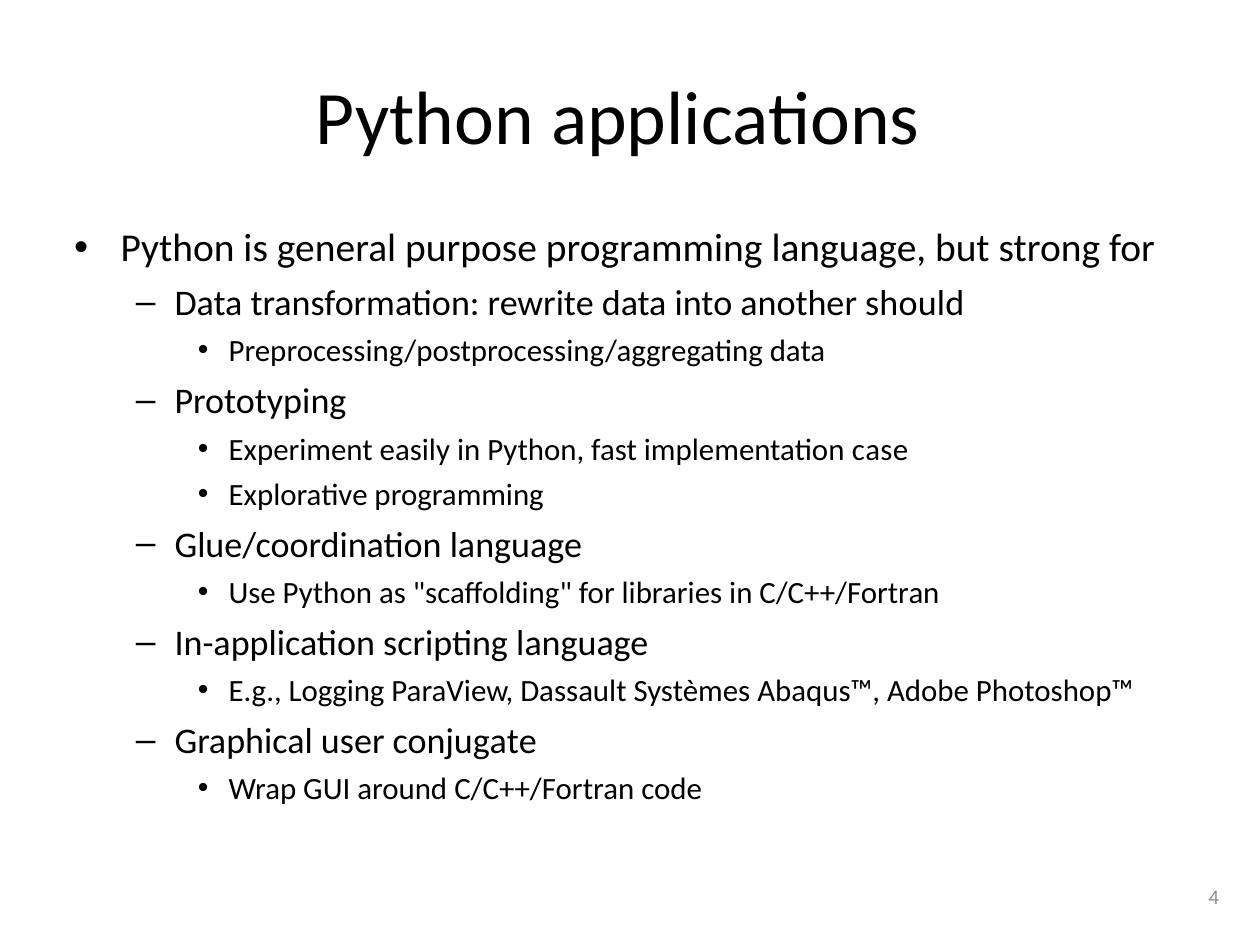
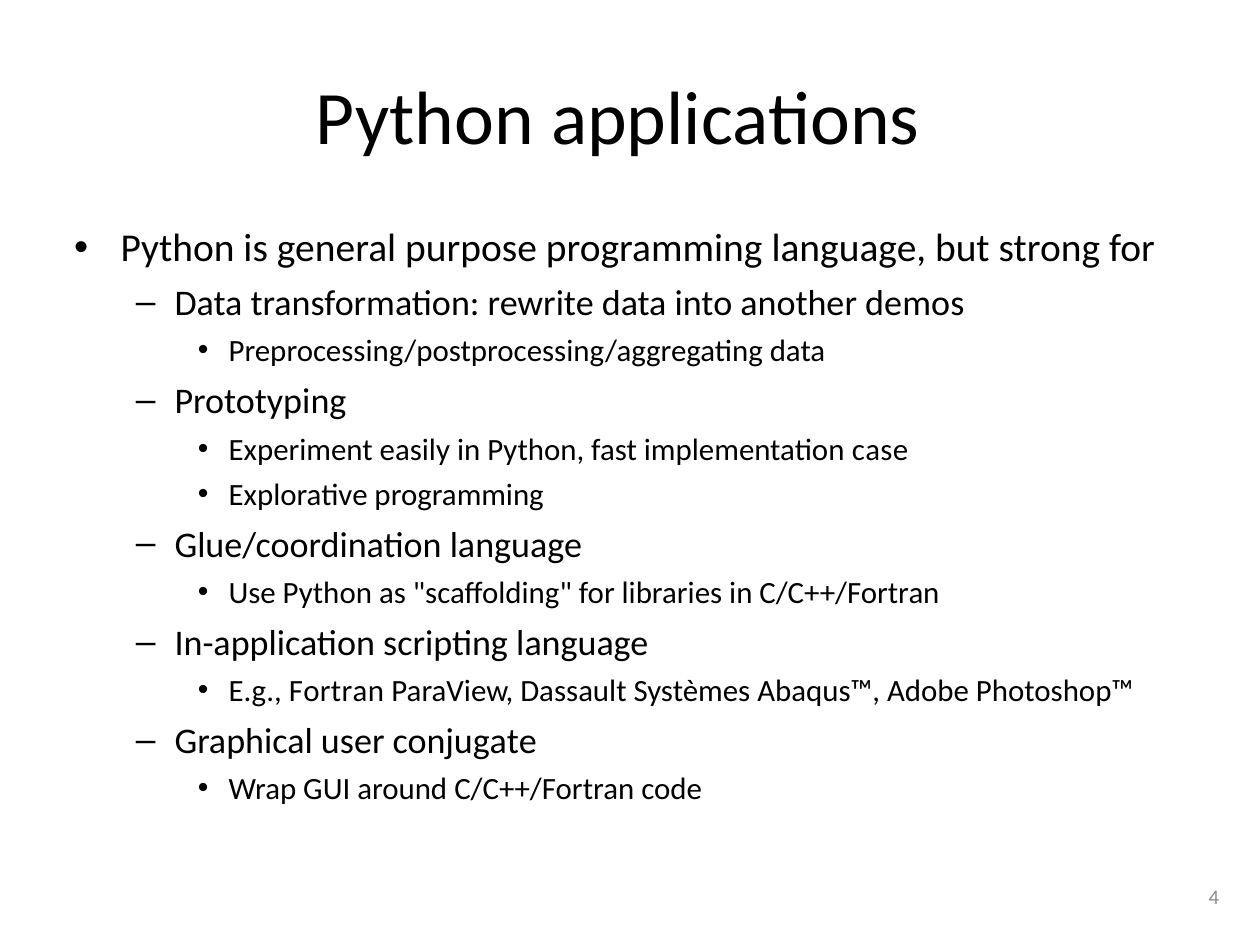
should: should -> demos
Logging: Logging -> Fortran
